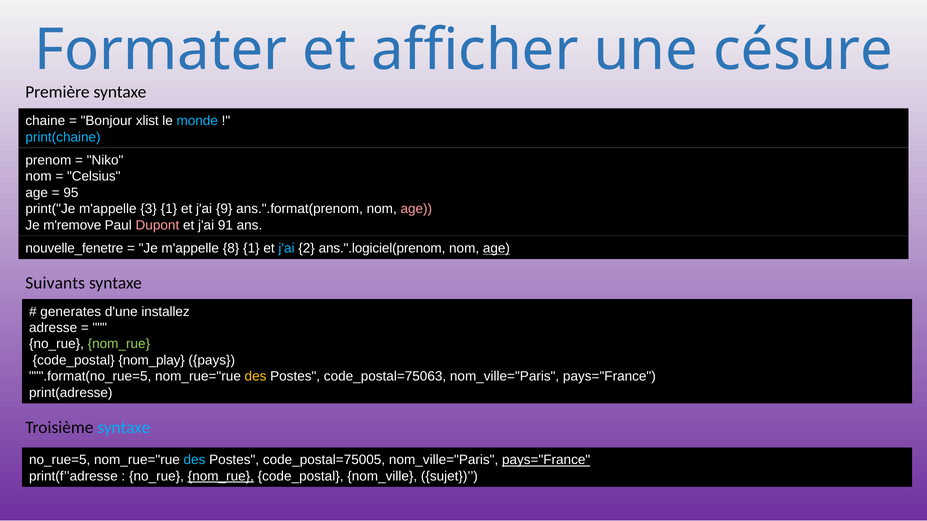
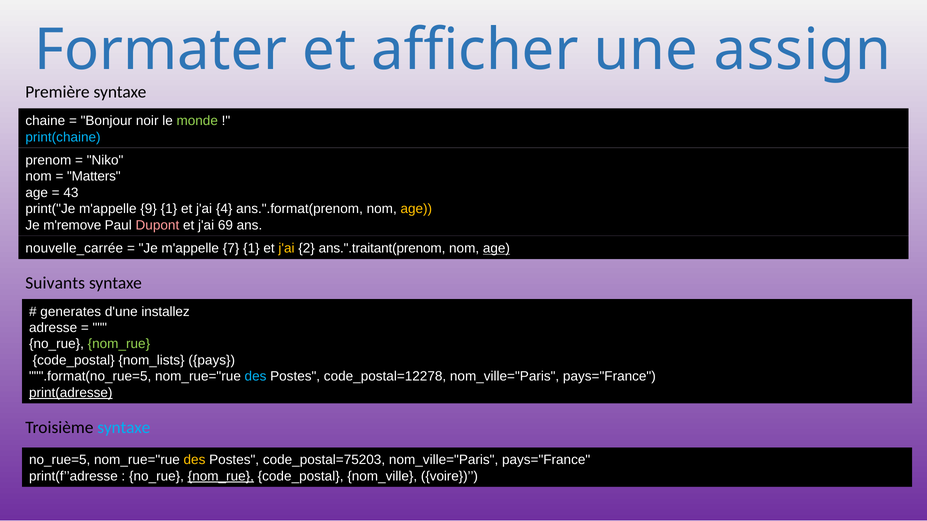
césure: césure -> assign
xlist: xlist -> noir
monde colour: light blue -> light green
Celsius: Celsius -> Matters
95: 95 -> 43
3: 3 -> 9
9: 9 -> 4
age at (416, 209) colour: pink -> yellow
91: 91 -> 69
nouvelle_fenetre: nouvelle_fenetre -> nouvelle_carrée
8: 8 -> 7
j'ai at (286, 249) colour: light blue -> yellow
ans.".logiciel(prenom: ans.".logiciel(prenom -> ans.".traitant(prenom
nom_play: nom_play -> nom_lists
des at (256, 377) colour: yellow -> light blue
code_postal=75063: code_postal=75063 -> code_postal=12278
print(adresse underline: none -> present
des at (194, 460) colour: light blue -> yellow
code_postal=75005: code_postal=75005 -> code_postal=75203
pays="France at (546, 460) underline: present -> none
sujet: sujet -> voire
